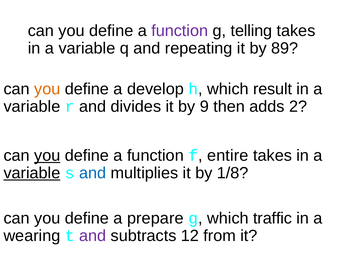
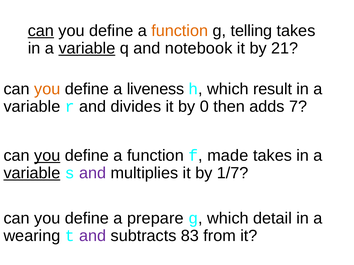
can at (41, 31) underline: none -> present
function at (180, 31) colour: purple -> orange
variable at (87, 48) underline: none -> present
repeating: repeating -> notebook
89: 89 -> 21
develop: develop -> liveness
9: 9 -> 0
2: 2 -> 7
entire: entire -> made
and at (93, 173) colour: blue -> purple
1/8: 1/8 -> 1/7
traffic: traffic -> detail
12: 12 -> 83
